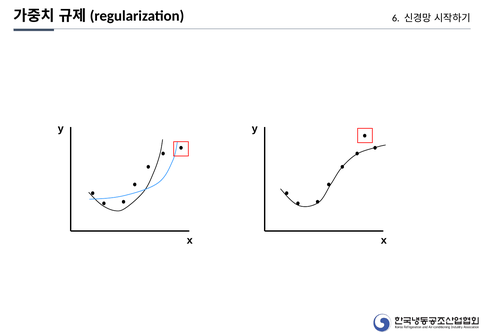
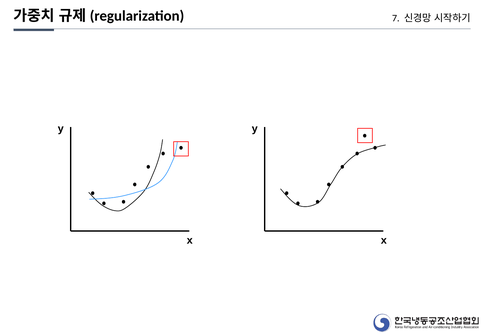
6: 6 -> 7
